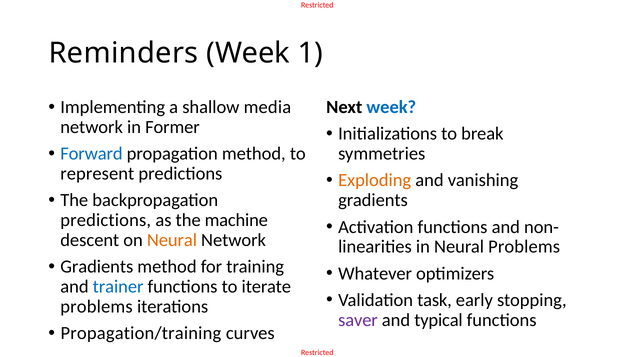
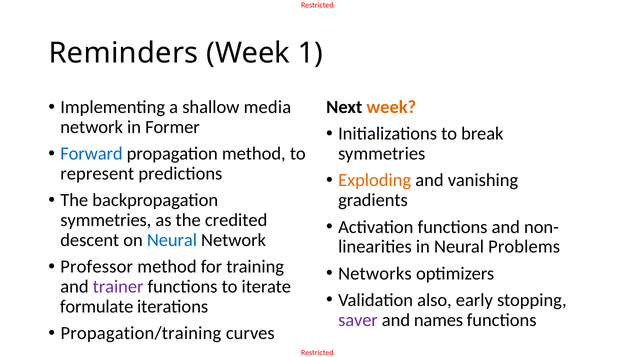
week at (391, 107) colour: blue -> orange
predictions at (106, 220): predictions -> symmetries
machine: machine -> credited
Neural at (172, 240) colour: orange -> blue
Gradients at (97, 267): Gradients -> Professor
Whatever: Whatever -> Networks
trainer colour: blue -> purple
task: task -> also
problems at (97, 307): problems -> formulate
typical: typical -> names
